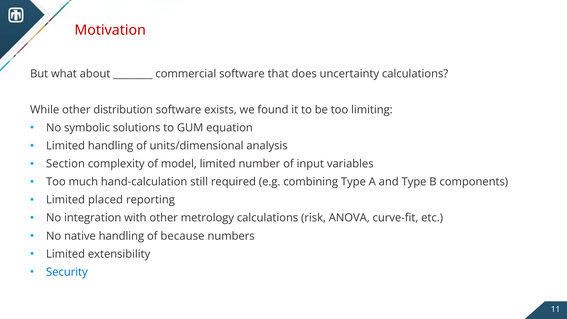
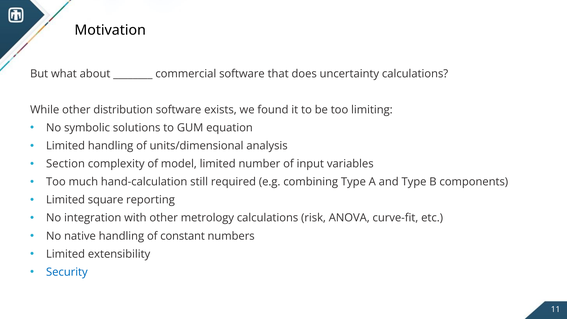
Motivation colour: red -> black
placed: placed -> square
because: because -> constant
